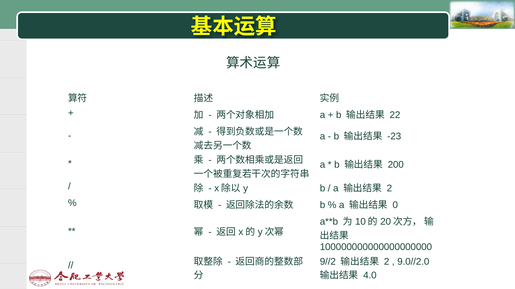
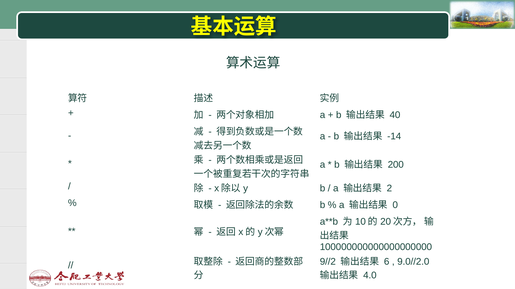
22: 22 -> 40
-23: -23 -> -14
2 at (387, 262): 2 -> 6
